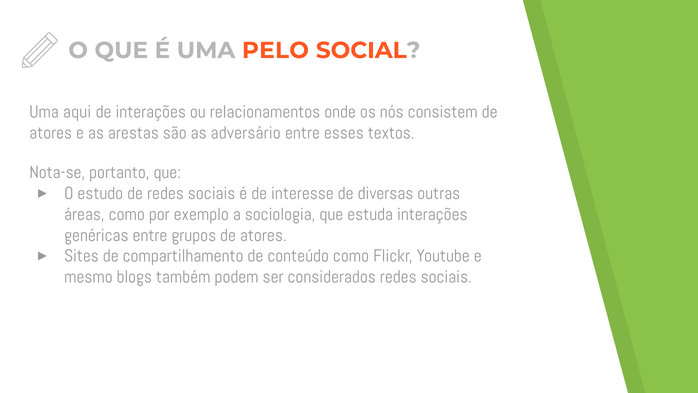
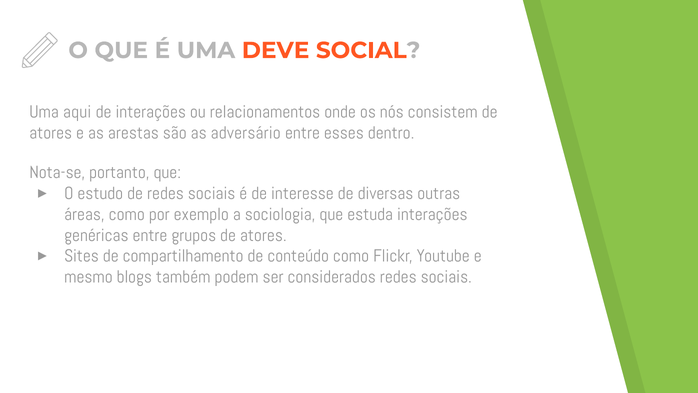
PELO: PELO -> DEVE
textos: textos -> dentro
